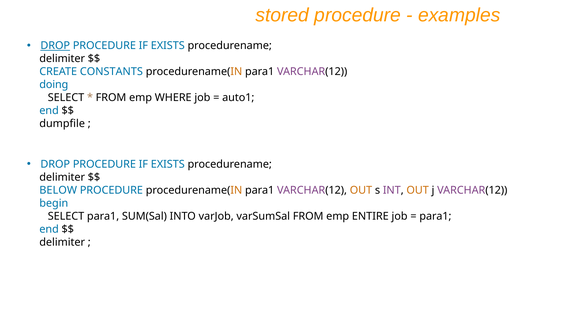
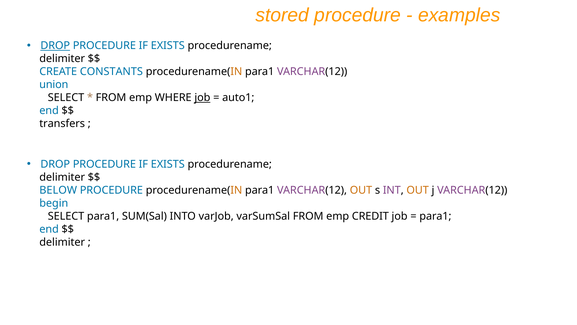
doing: doing -> union
job at (202, 98) underline: none -> present
dumpfile: dumpfile -> transfers
ENTIRE: ENTIRE -> CREDIT
